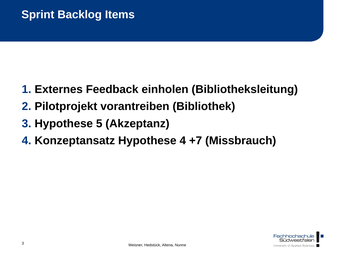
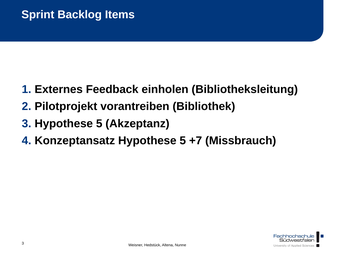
Konzeptansatz Hypothese 4: 4 -> 5
